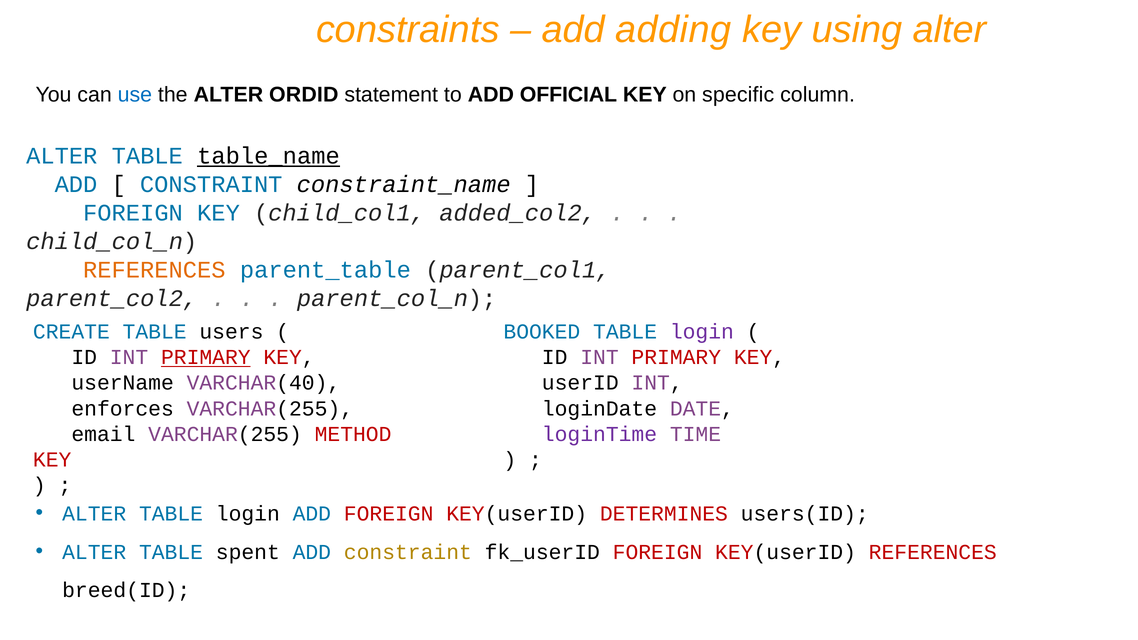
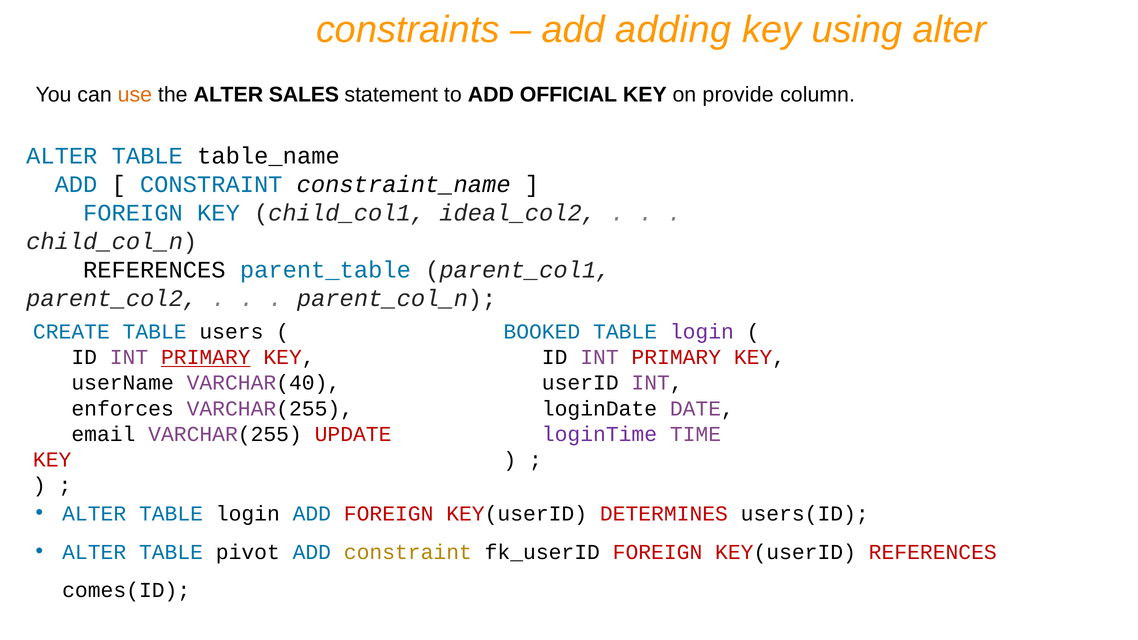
use colour: blue -> orange
ORDID: ORDID -> SALES
specific: specific -> provide
table_name underline: present -> none
added_col2: added_col2 -> ideal_col2
REFERENCES at (154, 270) colour: orange -> black
METHOD: METHOD -> UPDATE
spent: spent -> pivot
breed(ID: breed(ID -> comes(ID
